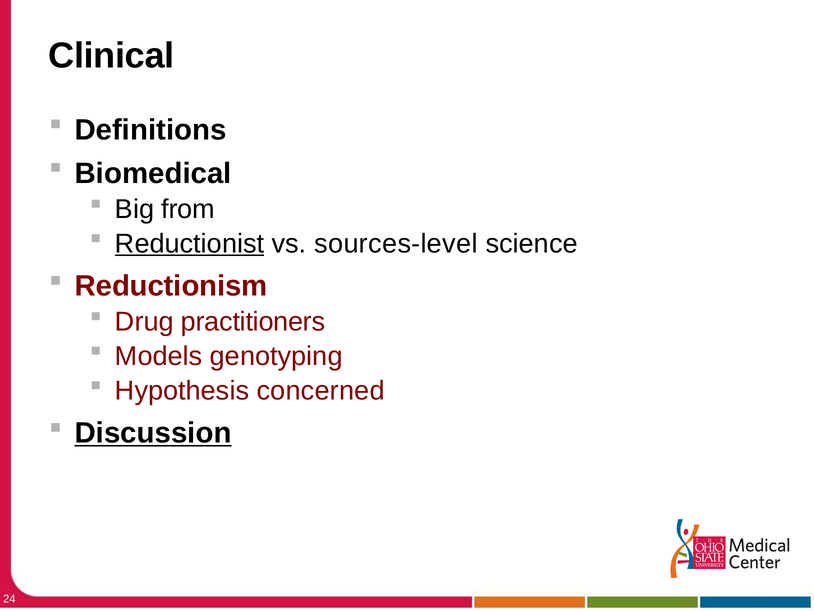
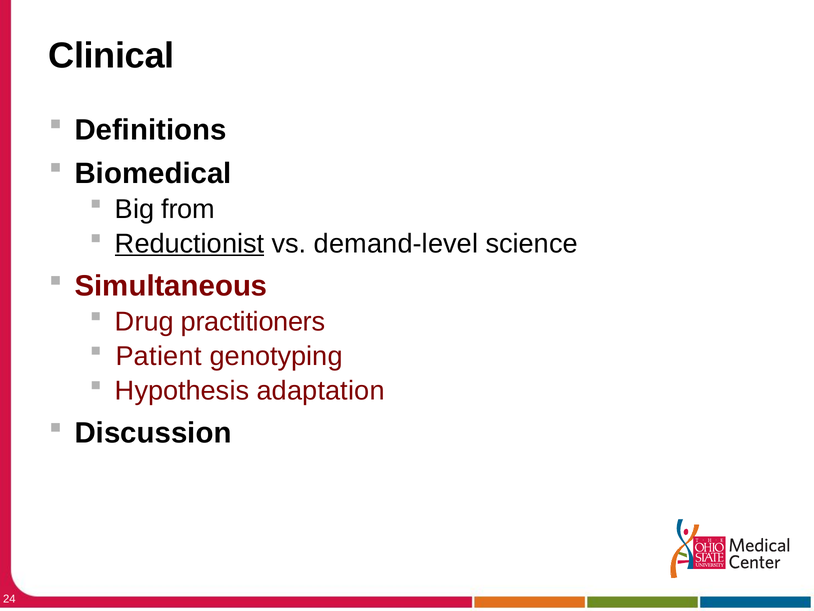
sources-level: sources-level -> demand-level
Reductionism: Reductionism -> Simultaneous
Models: Models -> Patient
concerned: concerned -> adaptation
Discussion underline: present -> none
